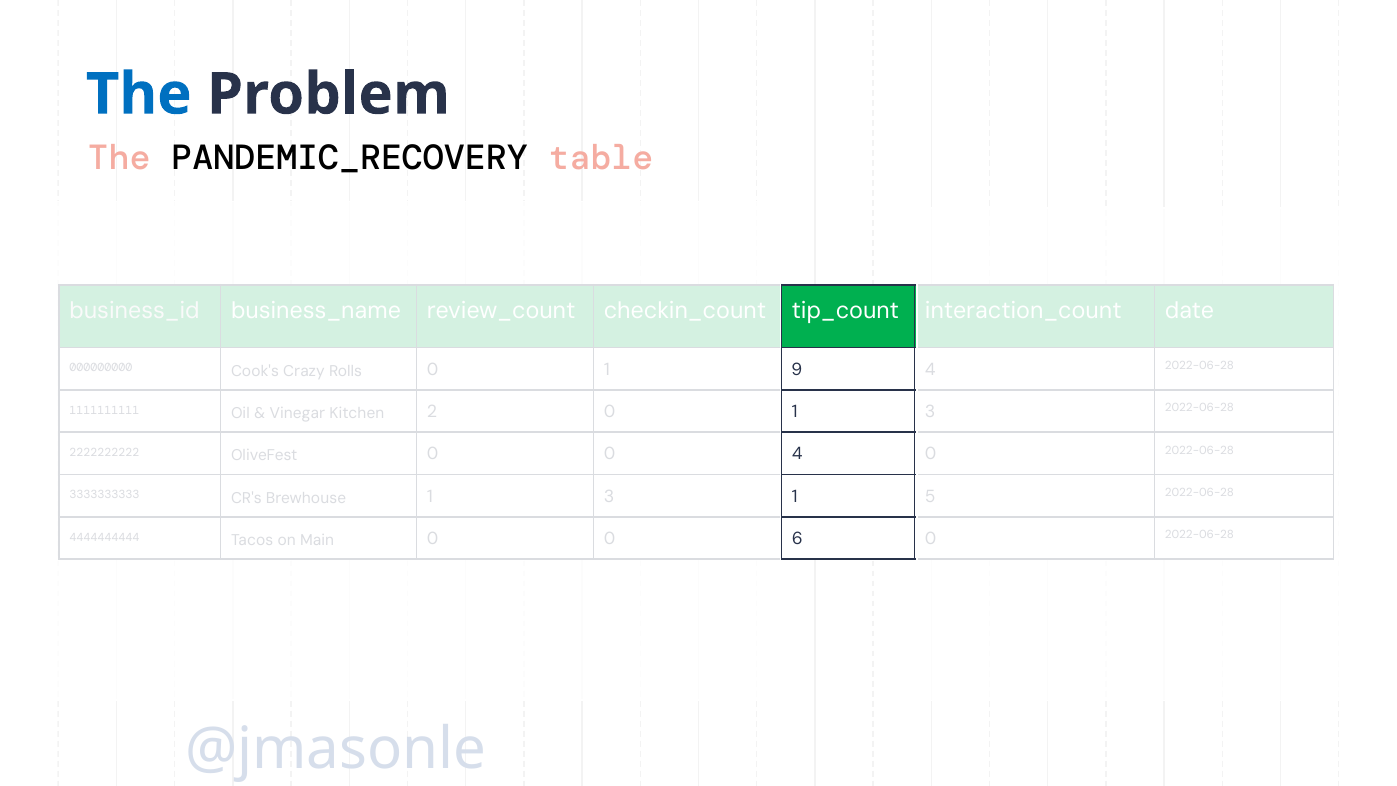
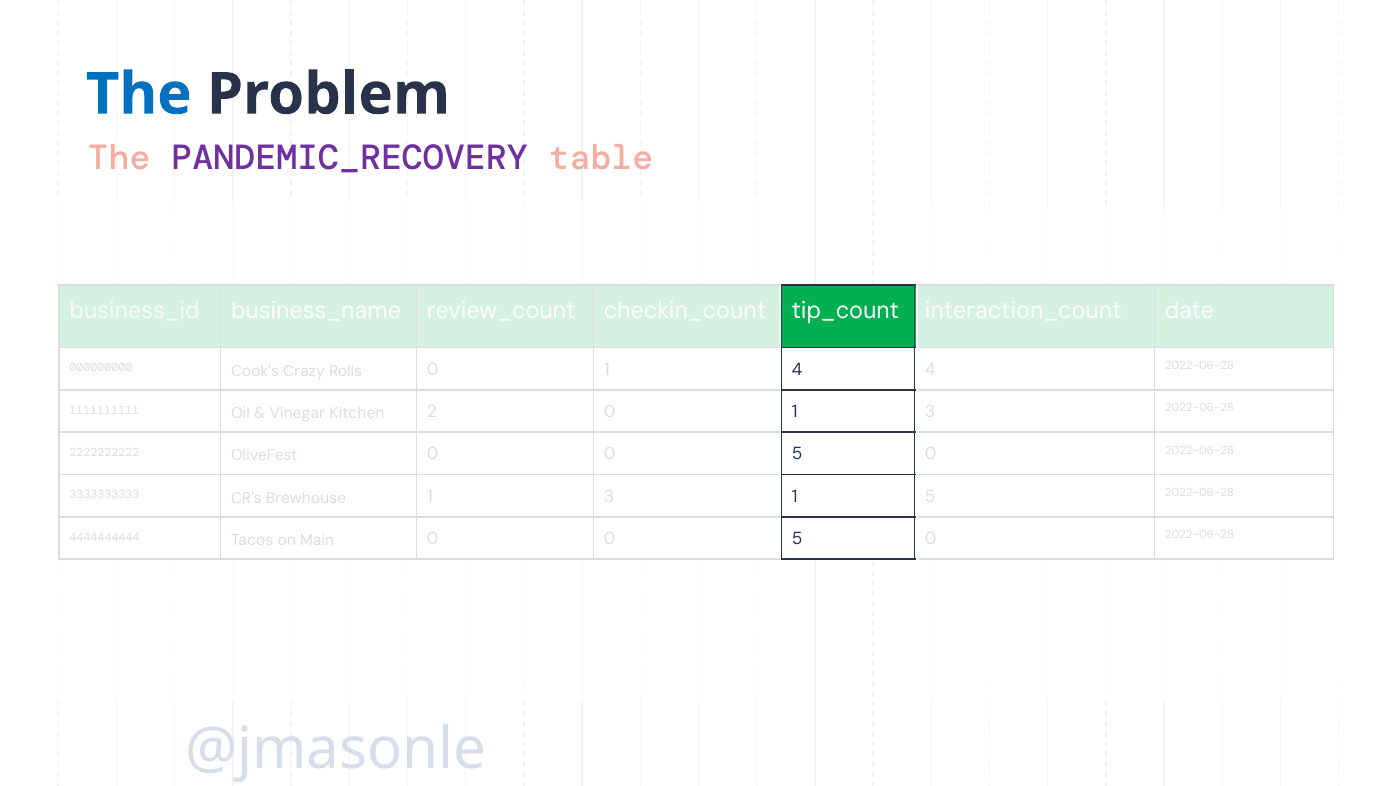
PANDEMIC_RECOVERY colour: black -> purple
9 at (797, 369): 9 -> 4
4 at (797, 454): 4 -> 5
6 at (797, 539): 6 -> 5
